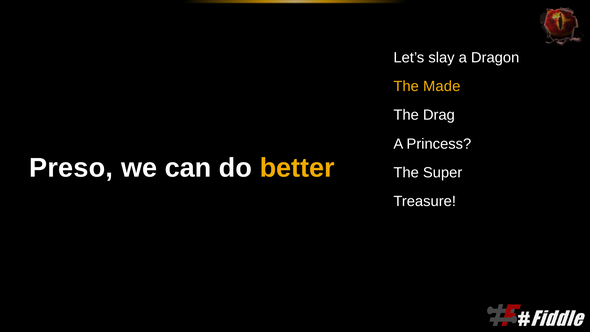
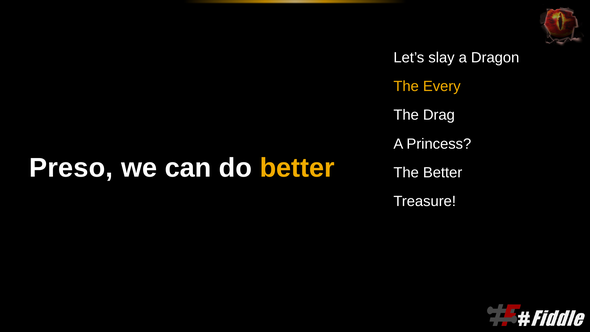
Made: Made -> Every
The Super: Super -> Better
